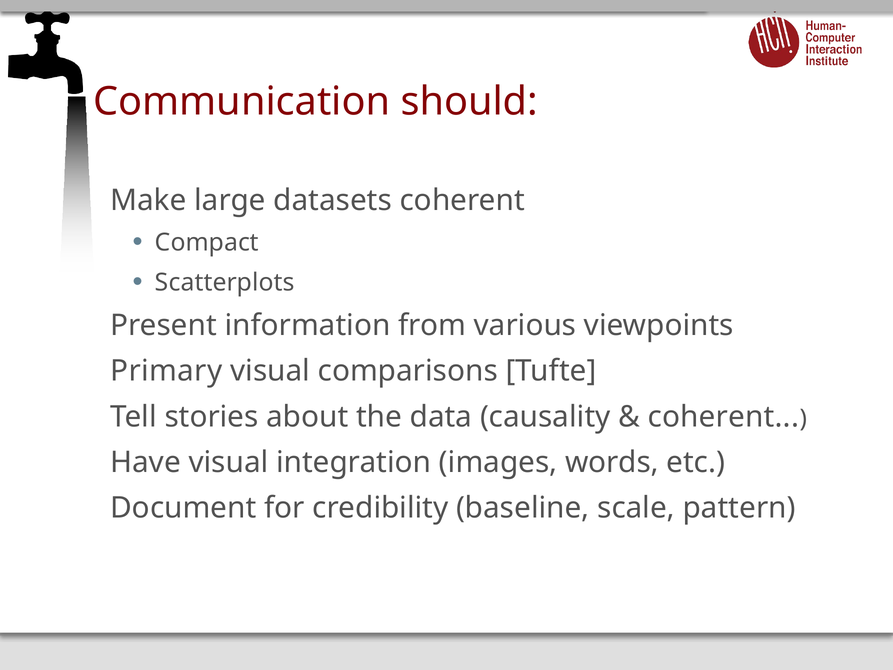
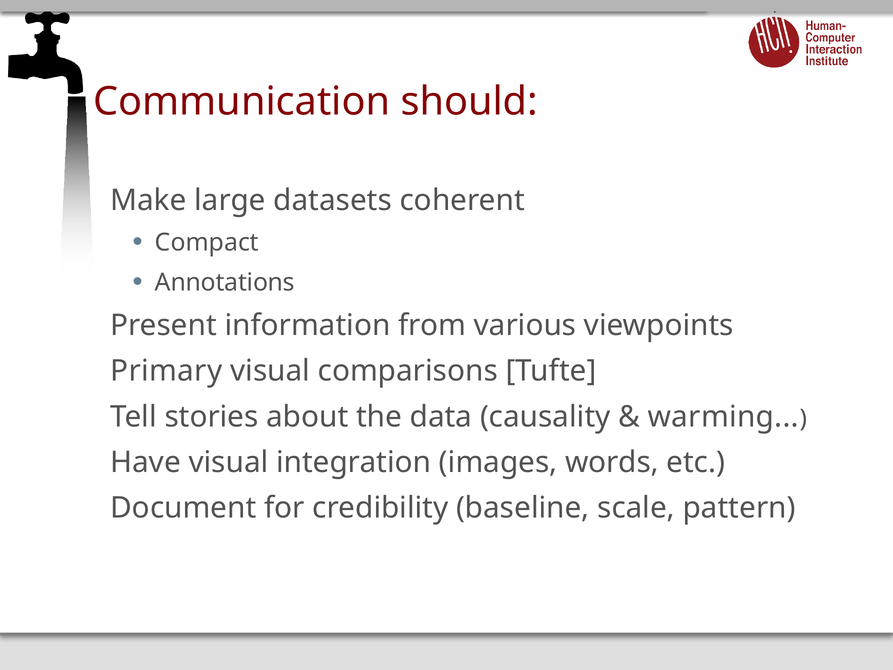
Scatterplots: Scatterplots -> Annotations
coherent at (723, 417): coherent -> warming
